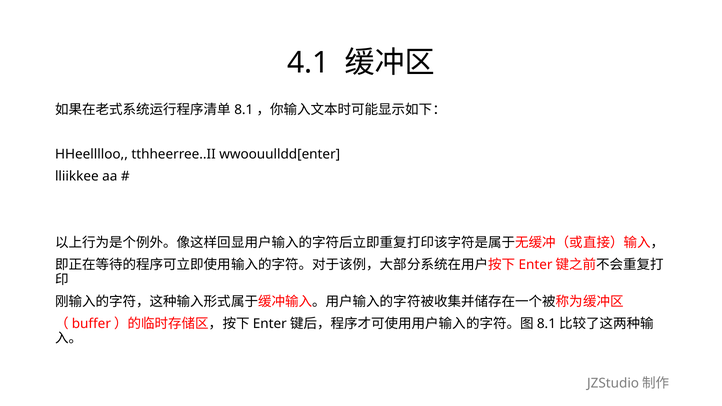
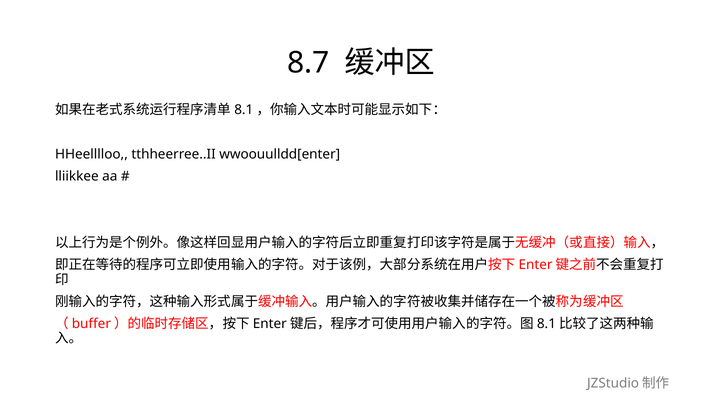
4.1: 4.1 -> 8.7
